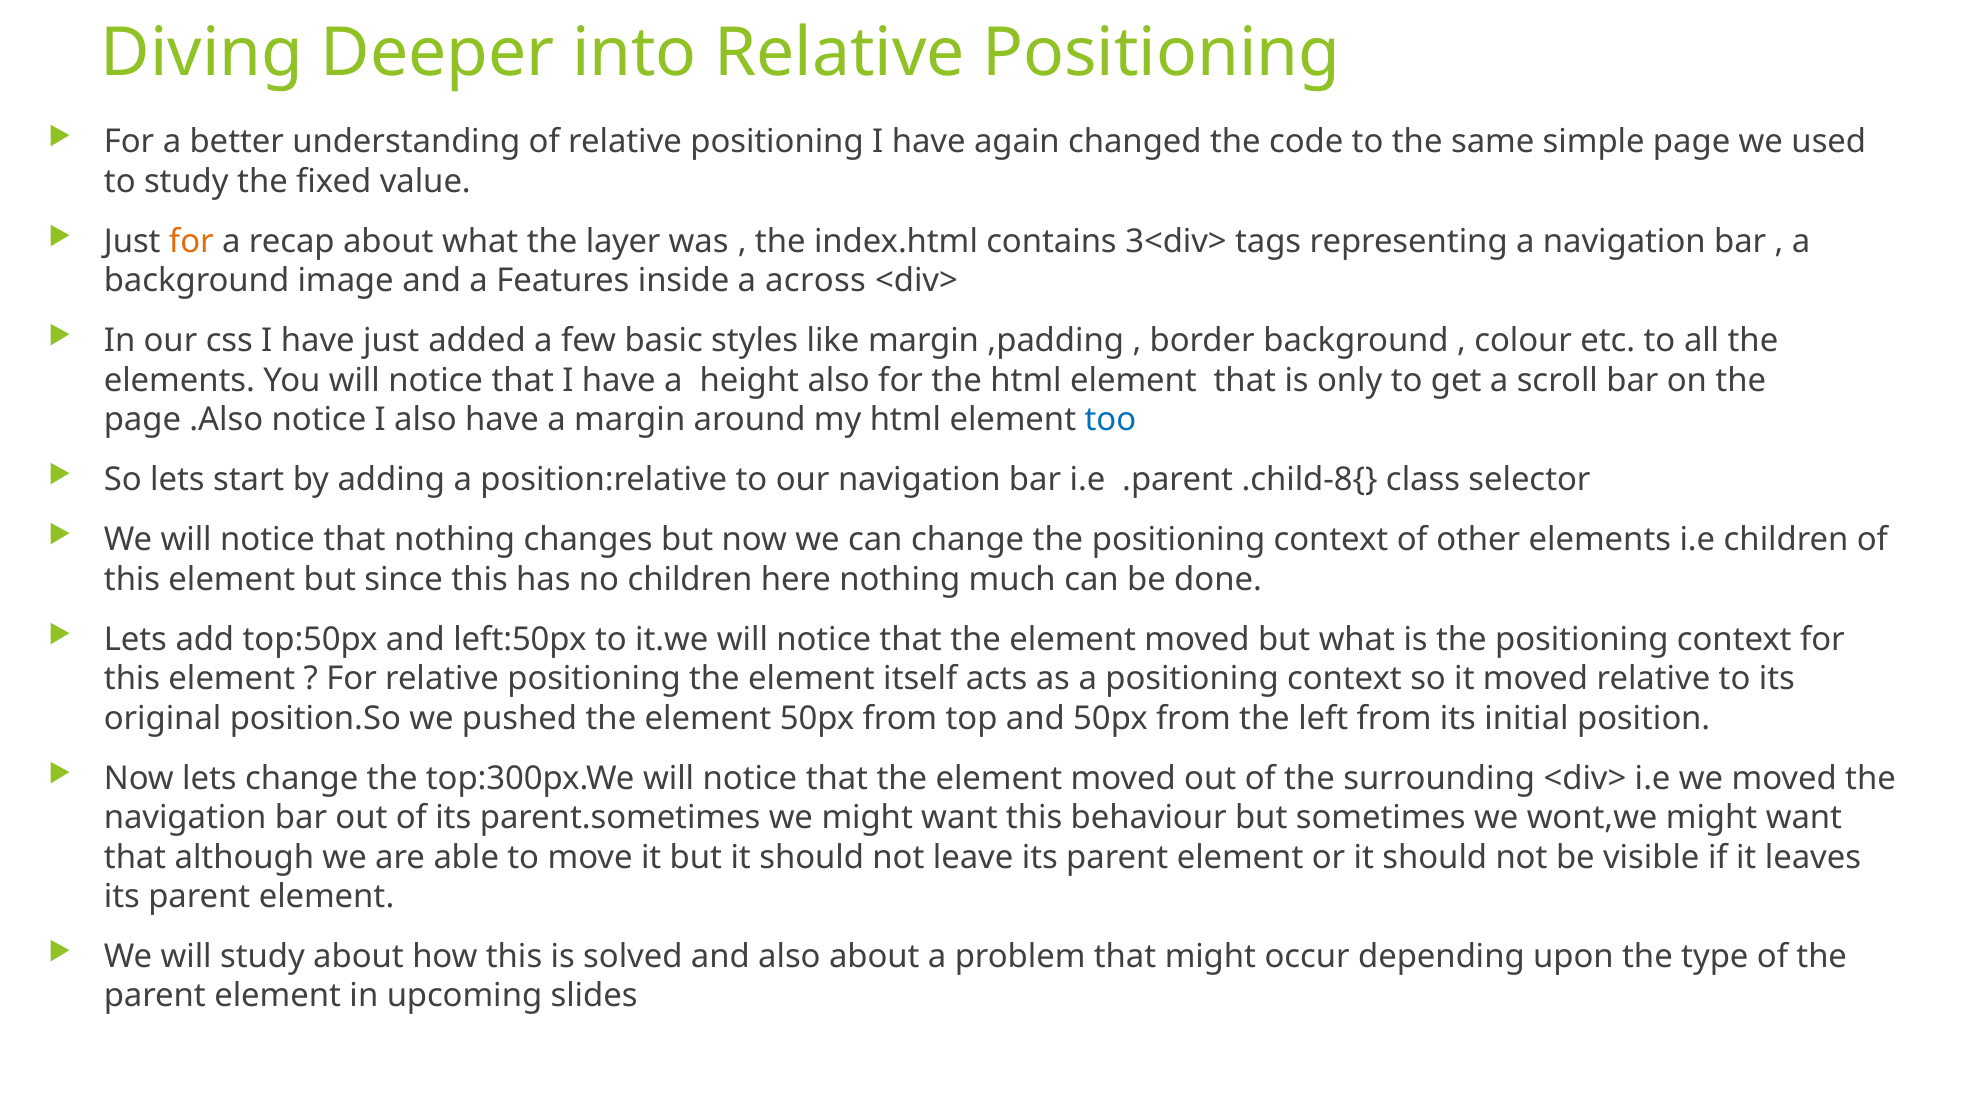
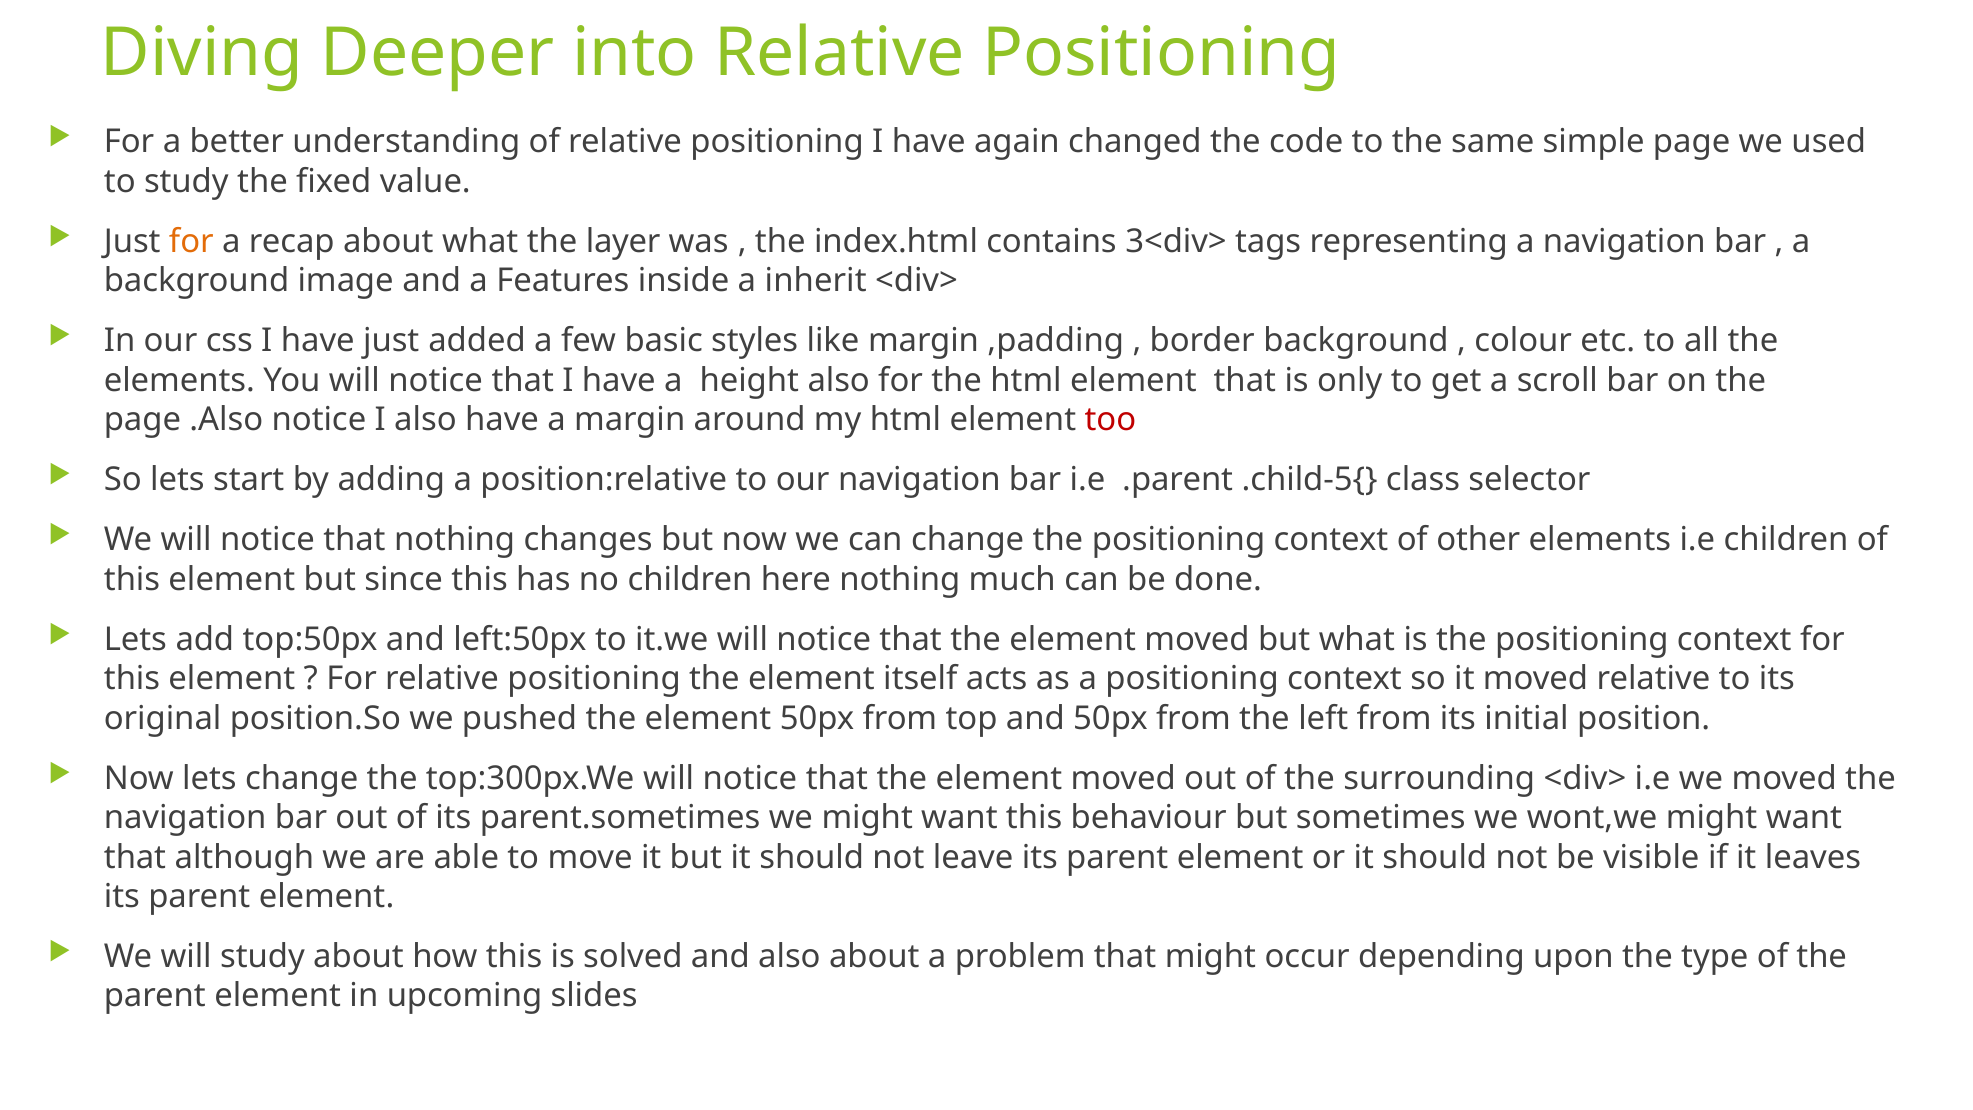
across: across -> inherit
too colour: blue -> red
.child-8{: .child-8{ -> .child-5{
